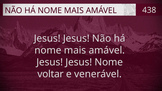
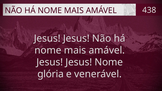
voltar: voltar -> glória
